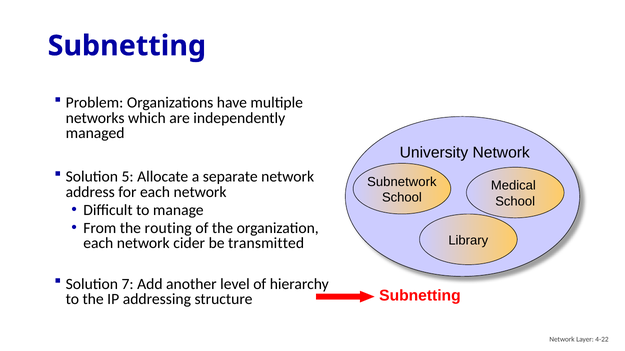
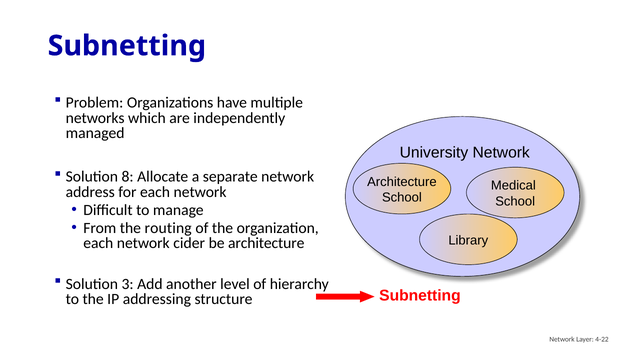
5: 5 -> 8
Subnetwork at (402, 182): Subnetwork -> Architecture
be transmitted: transmitted -> architecture
7: 7 -> 3
